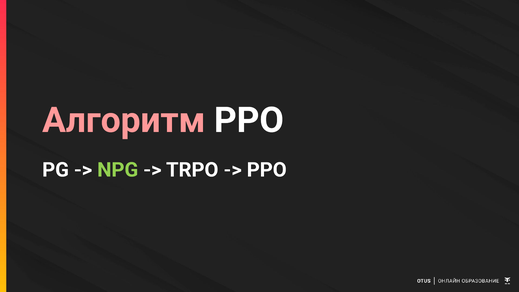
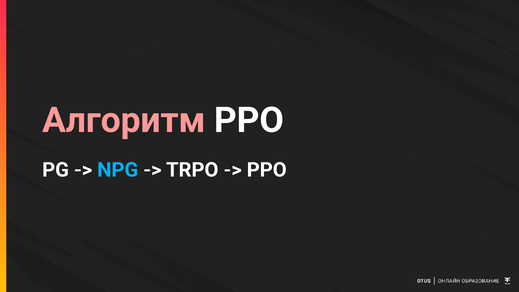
NPG colour: light green -> light blue
